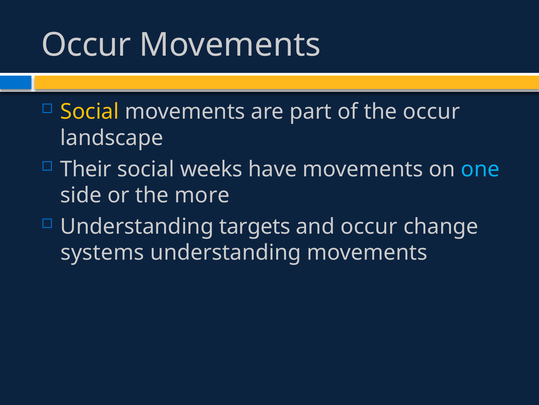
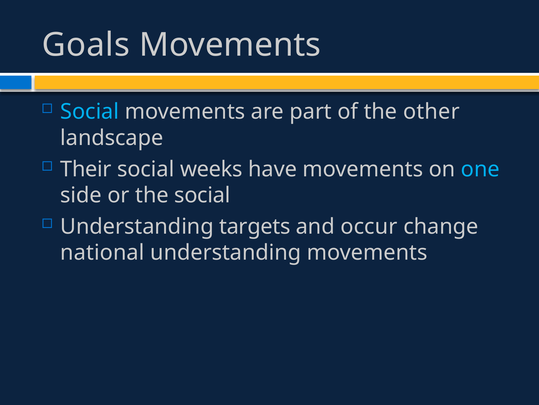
Occur at (86, 45): Occur -> Goals
Social at (90, 112) colour: yellow -> light blue
the occur: occur -> other
the more: more -> social
systems: systems -> national
